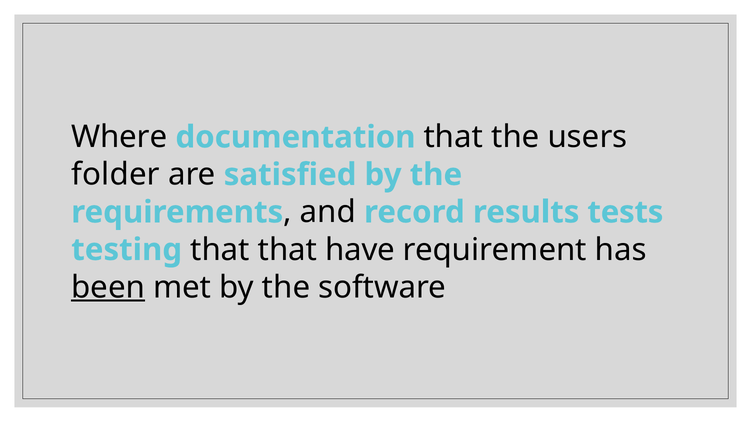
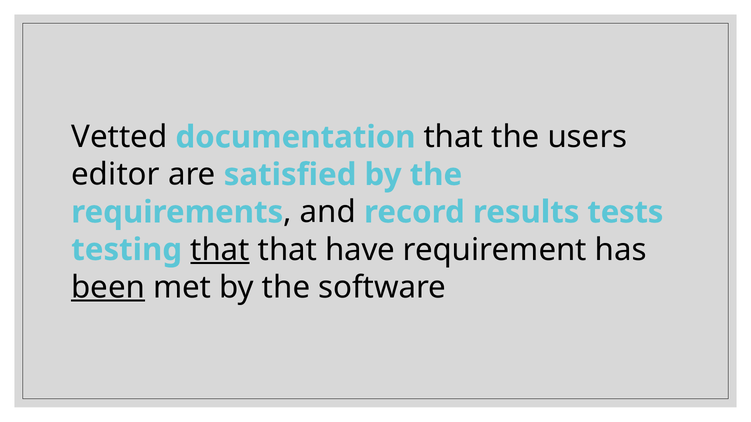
Where: Where -> Vetted
folder: folder -> editor
that at (220, 250) underline: none -> present
